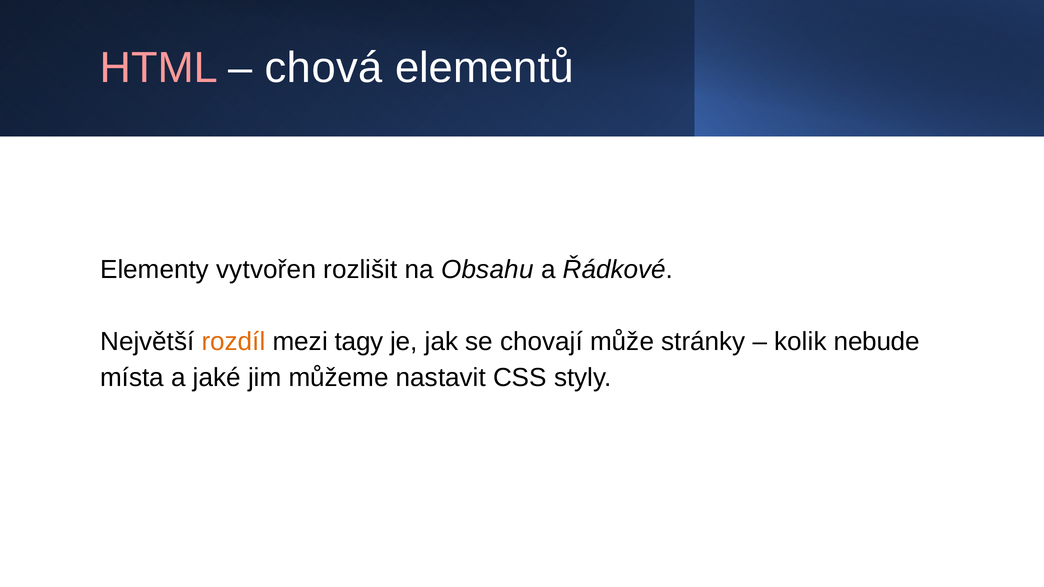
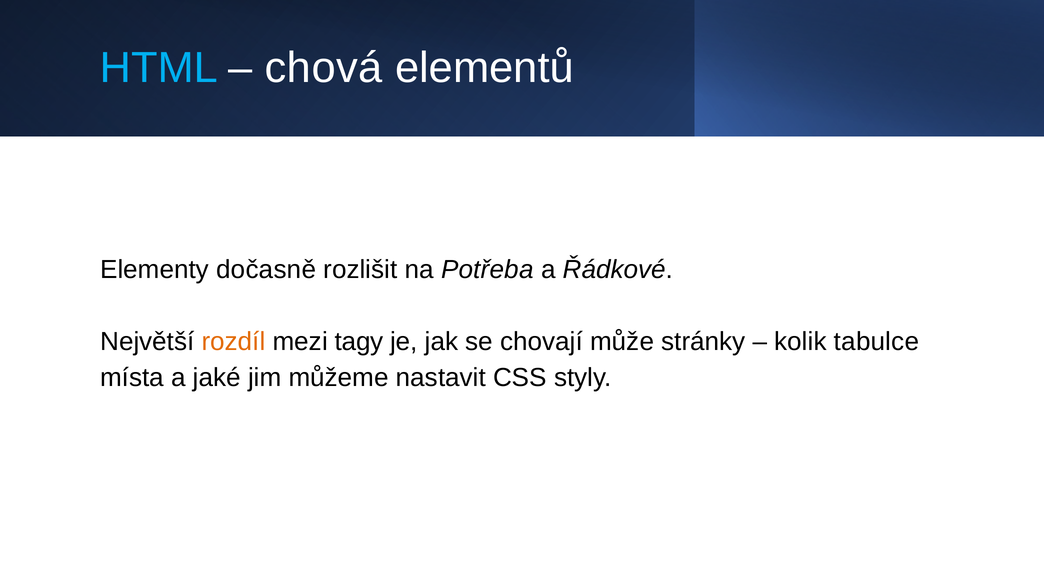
HTML colour: pink -> light blue
vytvořen: vytvořen -> dočasně
Obsahu: Obsahu -> Potřeba
nebude: nebude -> tabulce
